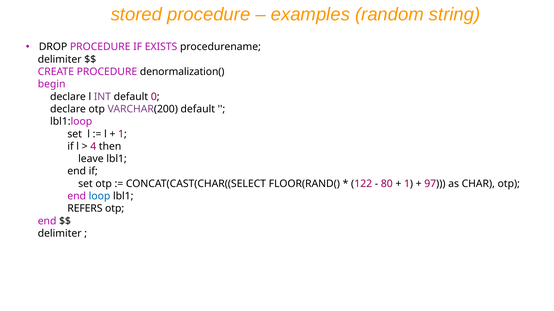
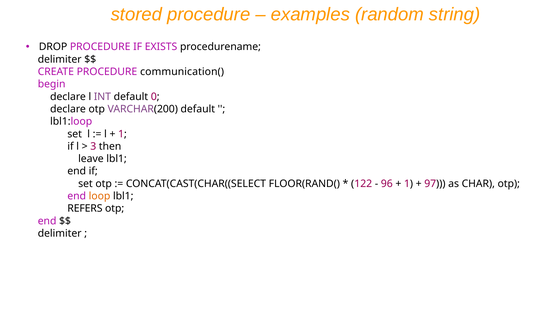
denormalization(: denormalization( -> communication(
4: 4 -> 3
80: 80 -> 96
loop colour: blue -> orange
